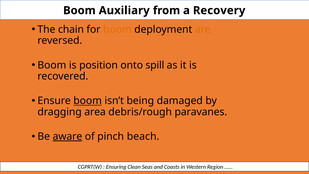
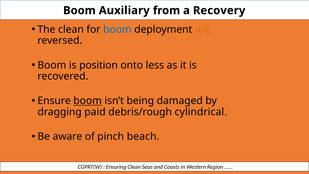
The chain: chain -> clean
boom at (117, 29) colour: orange -> blue
spill: spill -> less
area: area -> paid
paravanes: paravanes -> cylindrical
aware underline: present -> none
